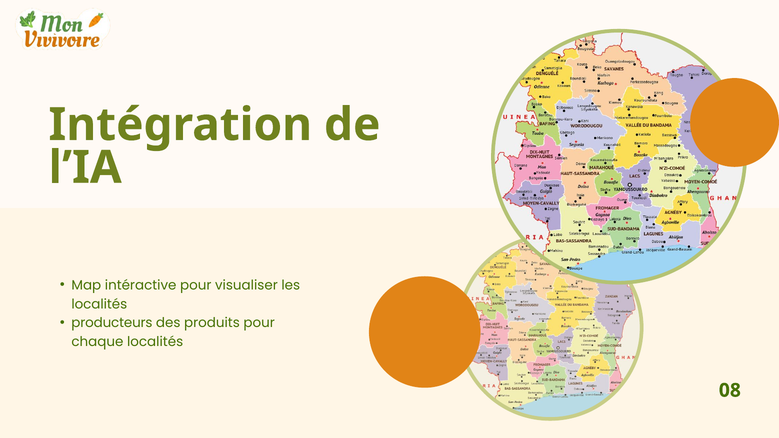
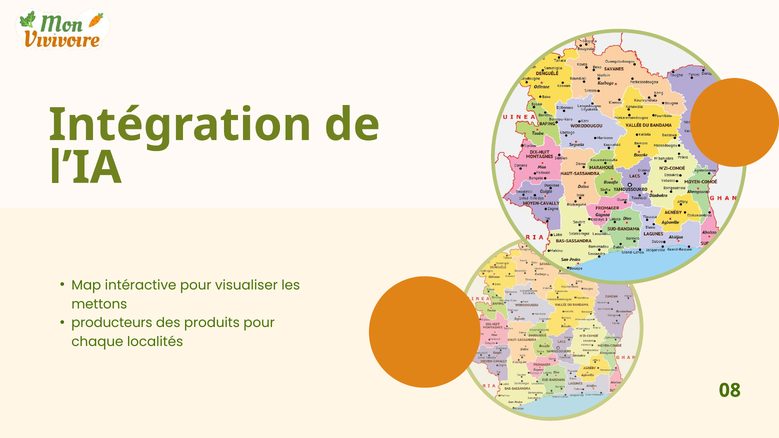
localités at (99, 304): localités -> mettons
